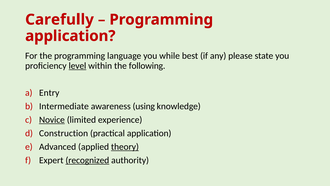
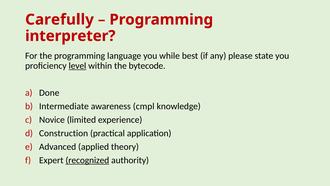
application at (70, 36): application -> interpreter
following: following -> bytecode
Entry: Entry -> Done
using: using -> cmpl
Novice underline: present -> none
theory underline: present -> none
